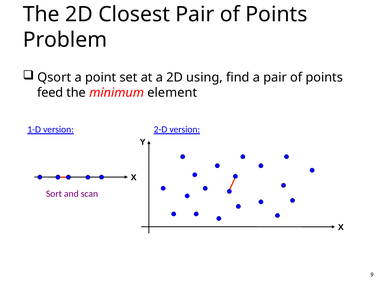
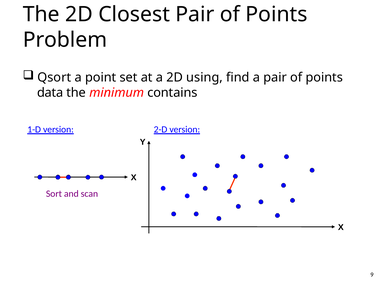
feed: feed -> data
element: element -> contains
